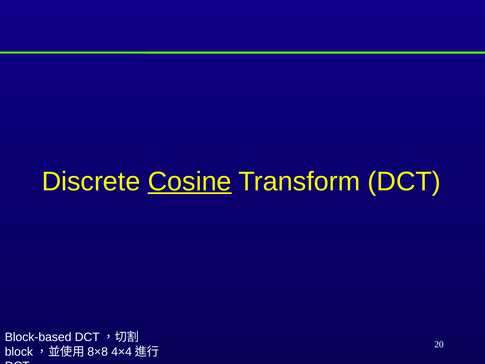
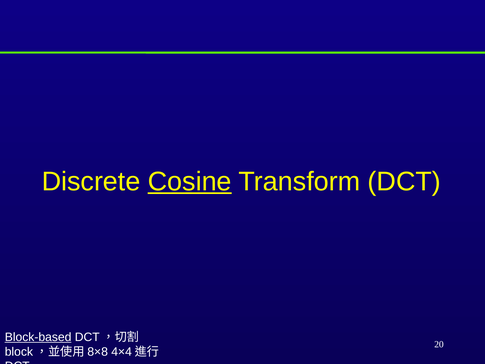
Block-based underline: none -> present
